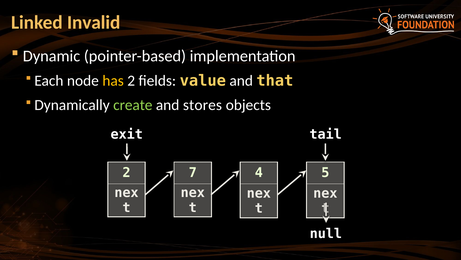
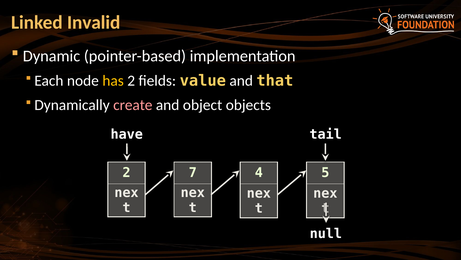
create colour: light green -> pink
stores: stores -> object
exit: exit -> have
